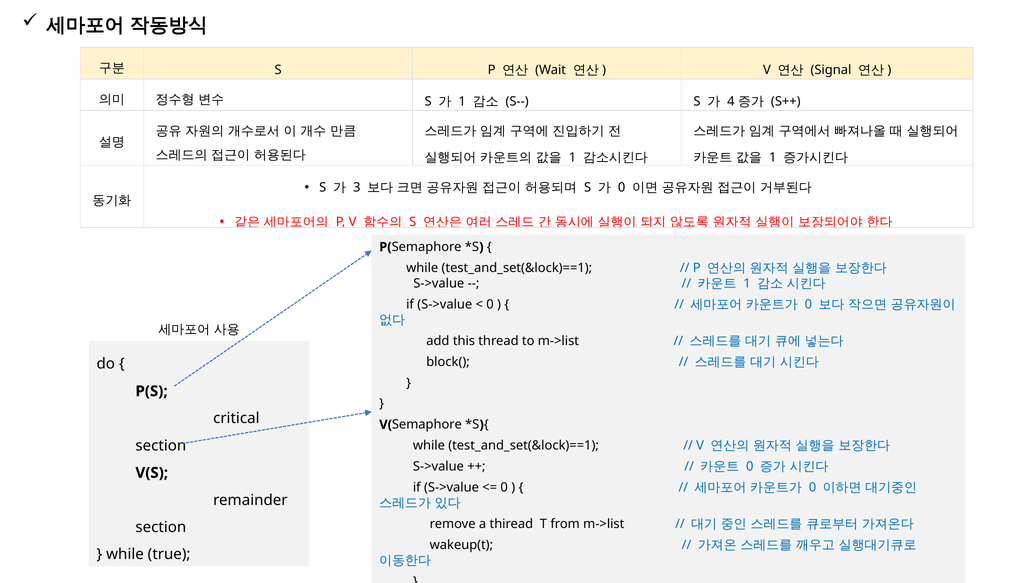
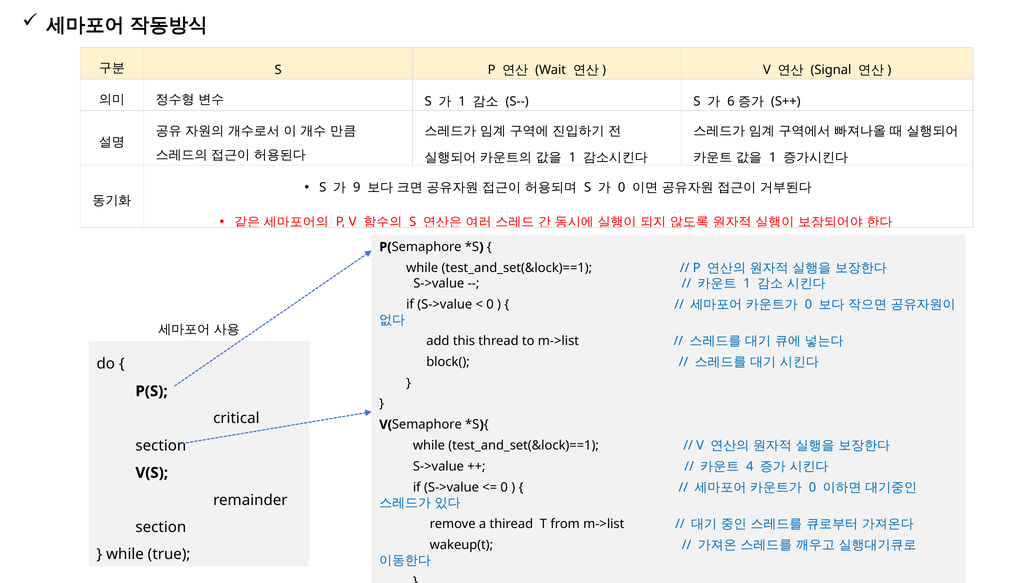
4: 4 -> 6
3: 3 -> 9
0 at (750, 466): 0 -> 4
